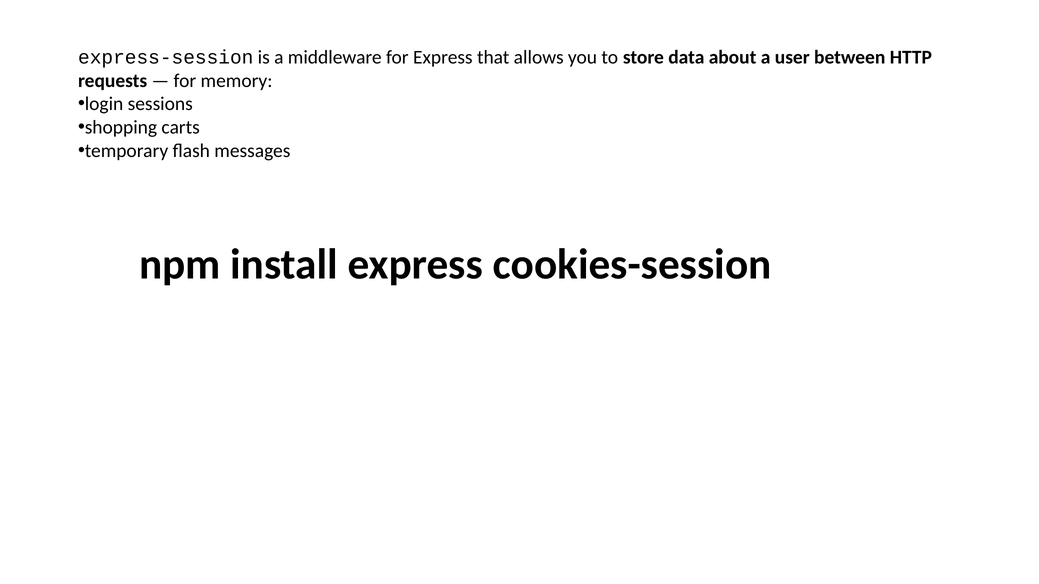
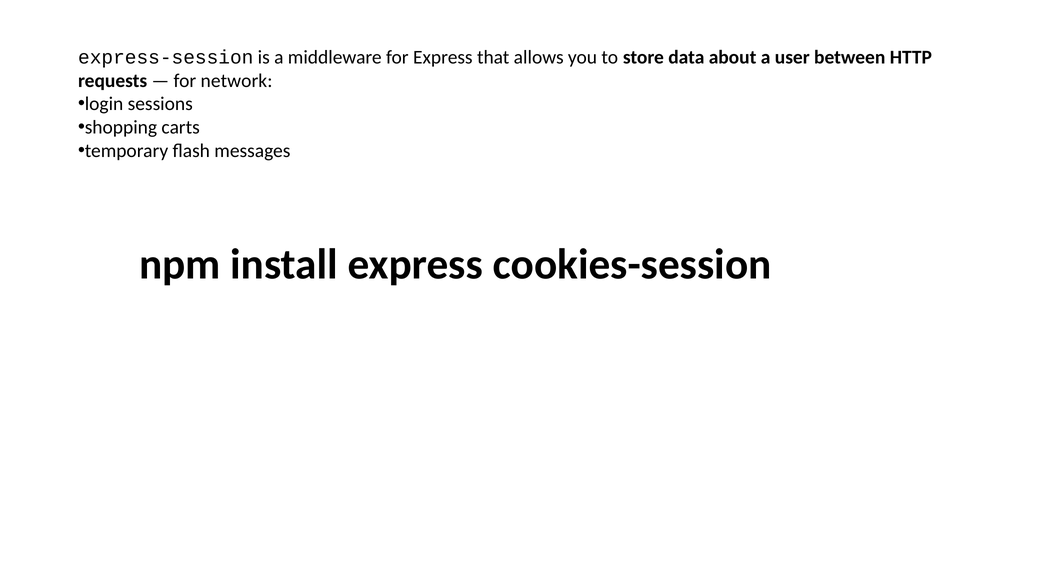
memory: memory -> network
